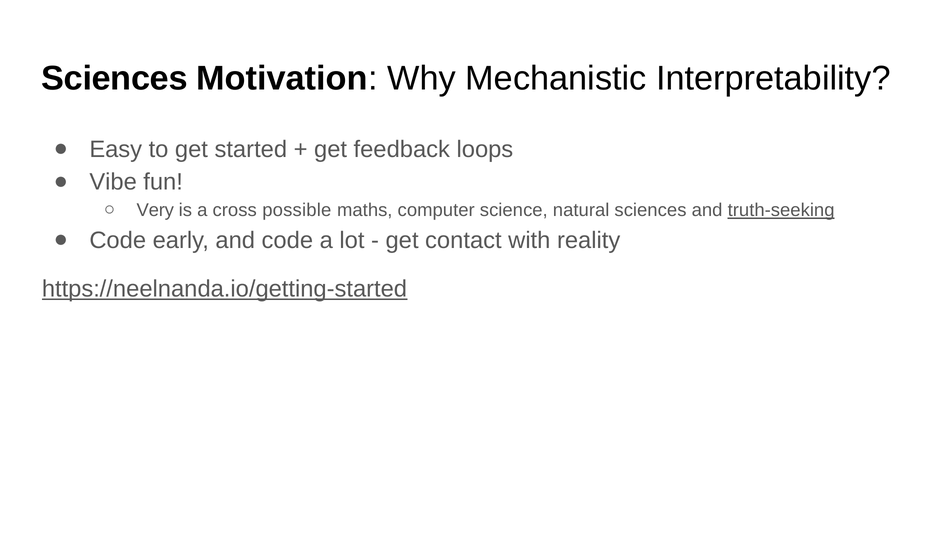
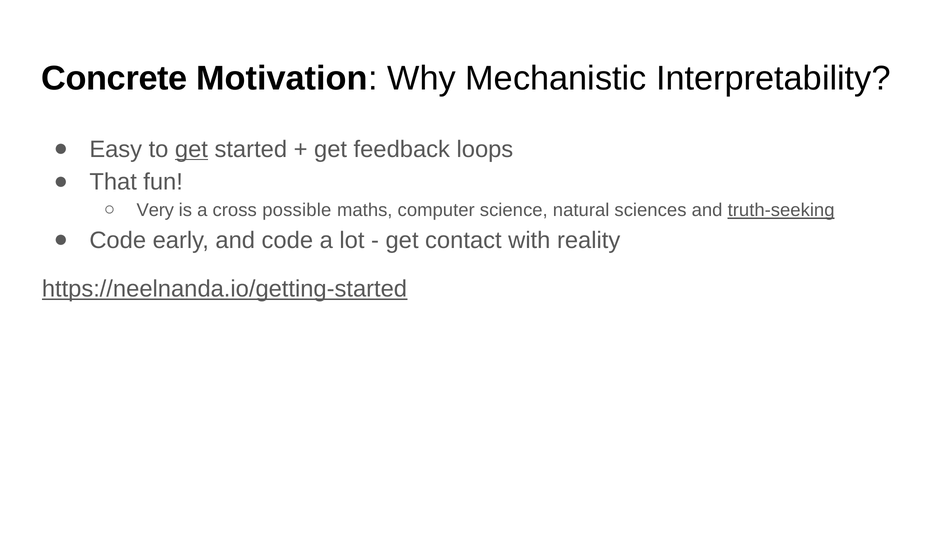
Sciences at (114, 79): Sciences -> Concrete
get at (191, 149) underline: none -> present
Vibe: Vibe -> That
